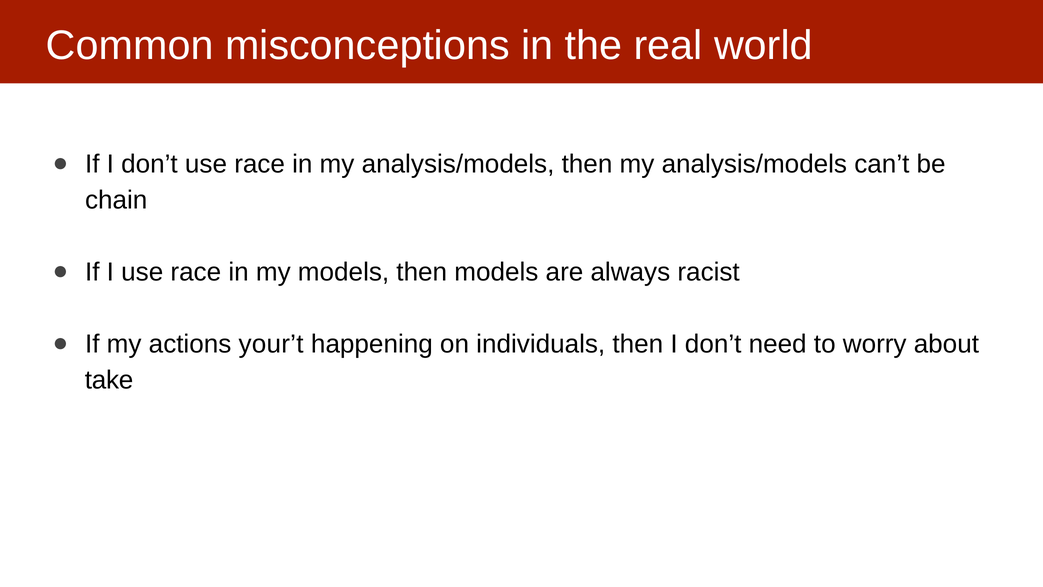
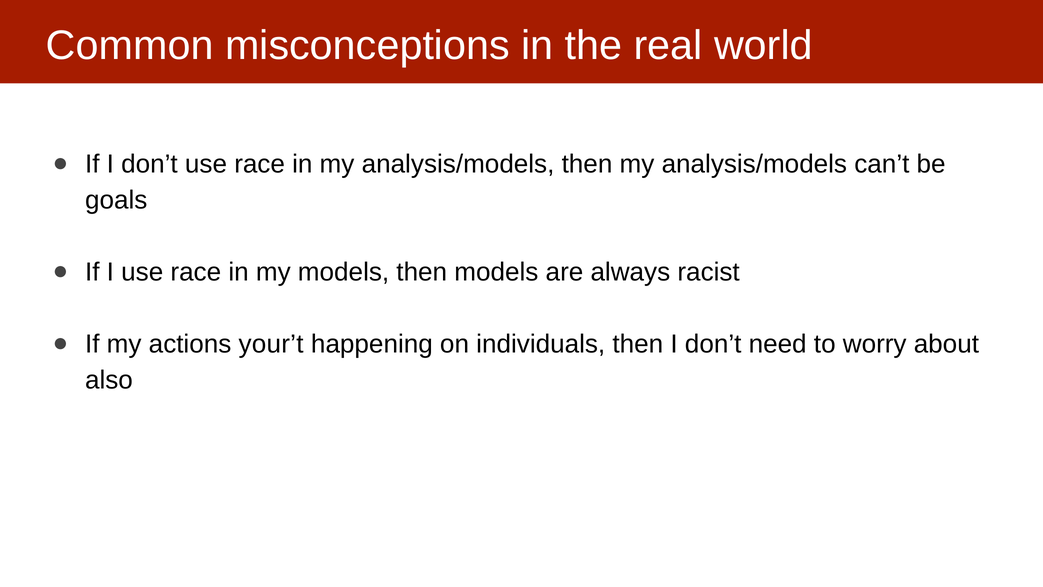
chain: chain -> goals
take: take -> also
